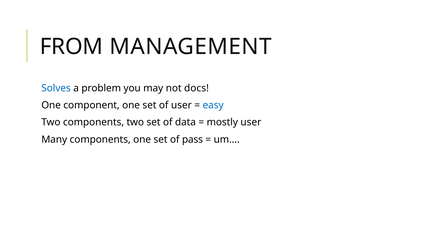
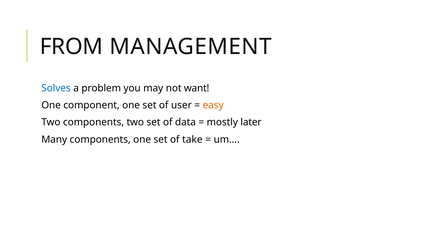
docs: docs -> want
easy colour: blue -> orange
mostly user: user -> later
pass: pass -> take
